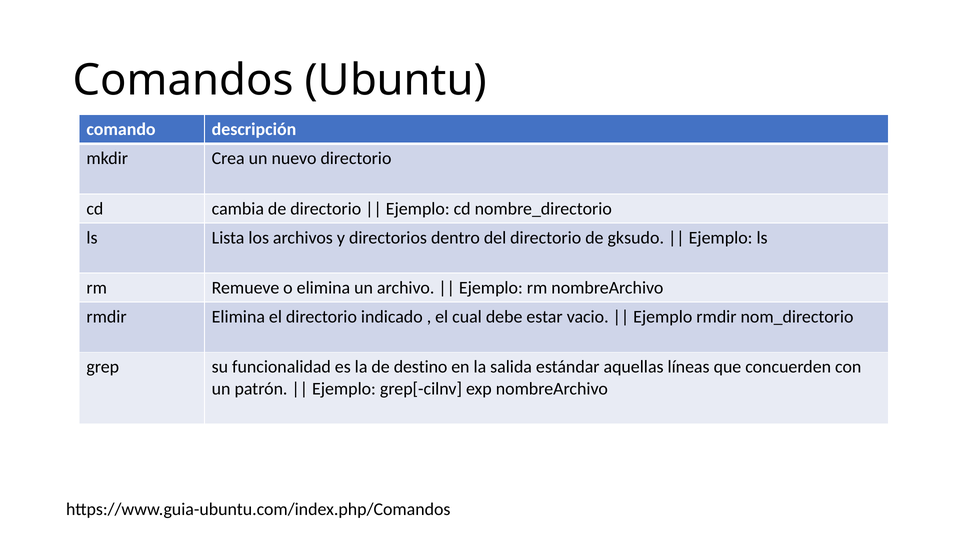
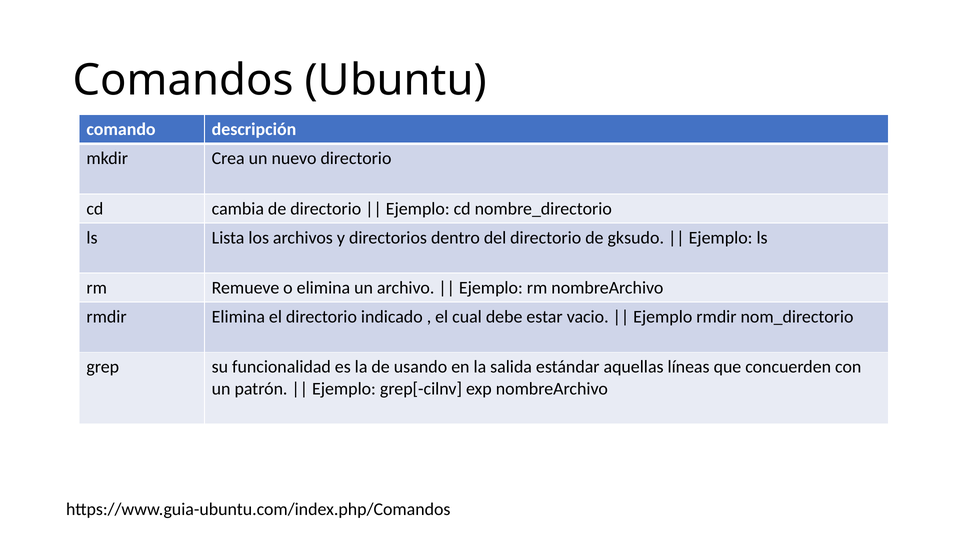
destino: destino -> usando
